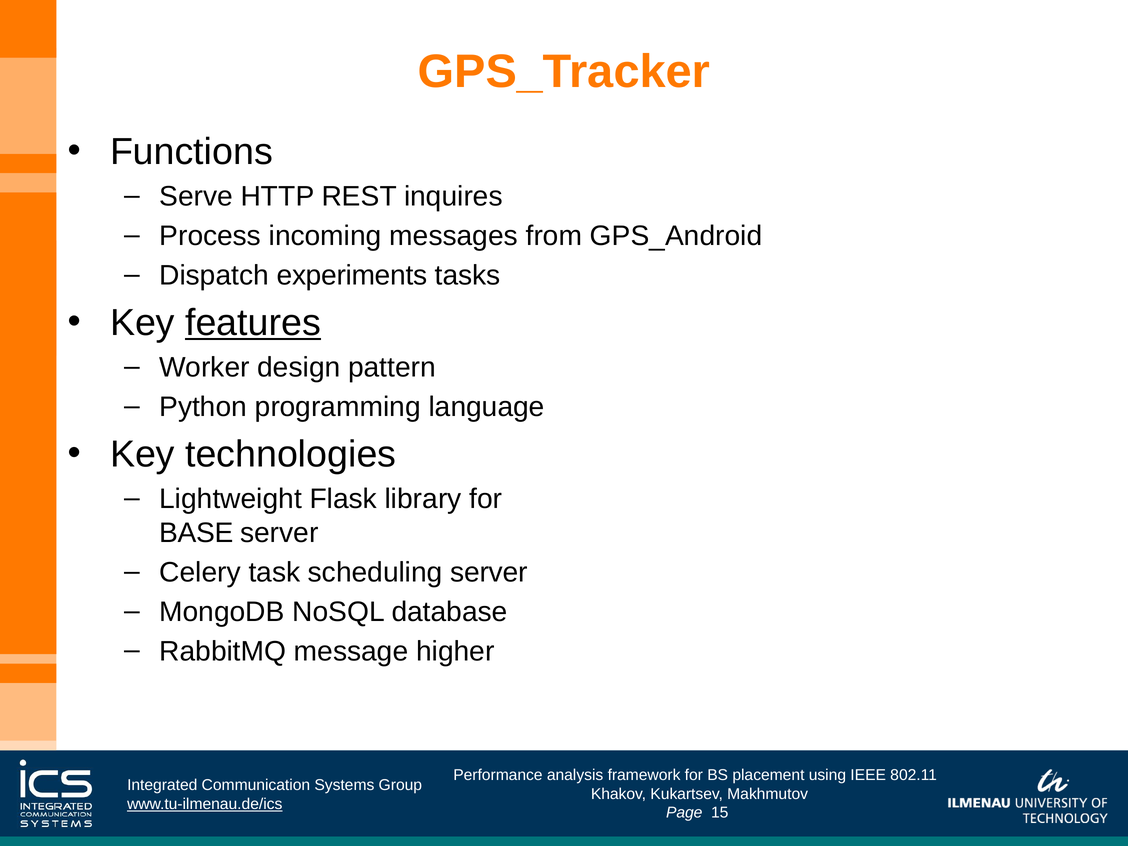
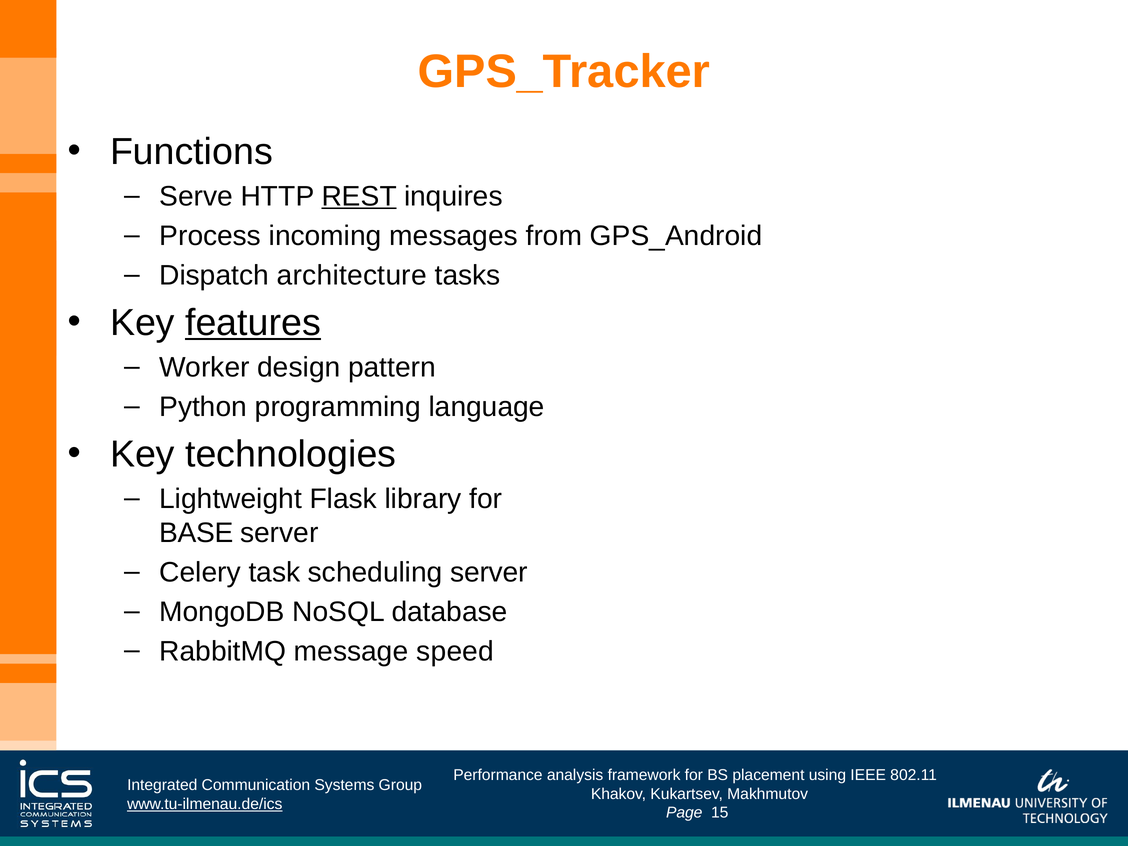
REST underline: none -> present
experiments: experiments -> architecture
higher: higher -> speed
